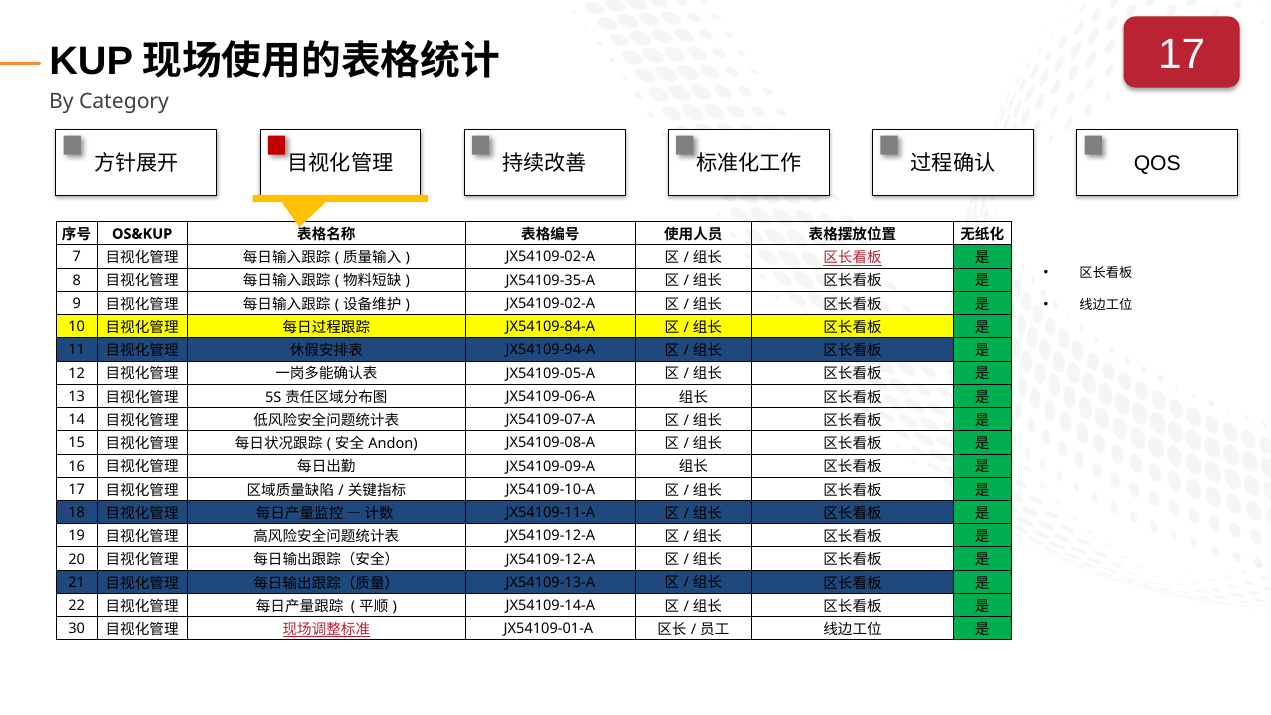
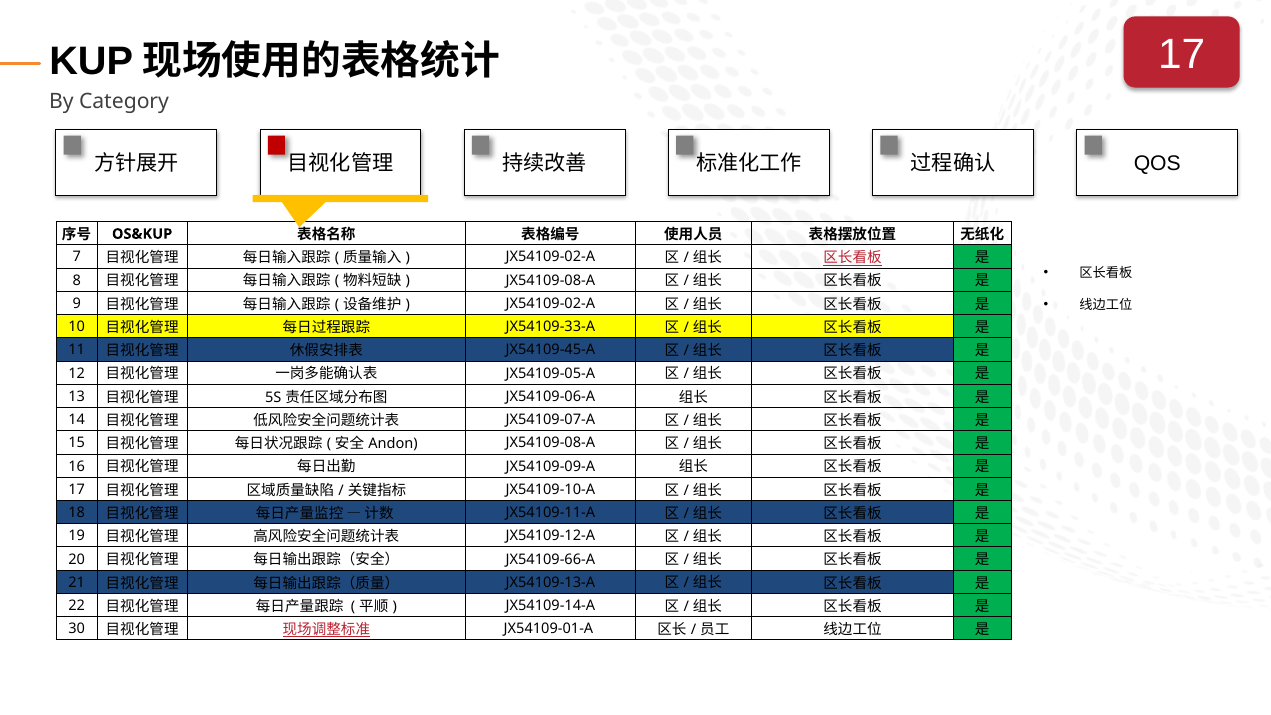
JX54109-35-A at (550, 280): JX54109-35-A -> JX54109-08-A
JX54109-84-A: JX54109-84-A -> JX54109-33-A
JX54109-94-A: JX54109-94-A -> JX54109-45-A
JX54109-12-A at (550, 559): JX54109-12-A -> JX54109-66-A
